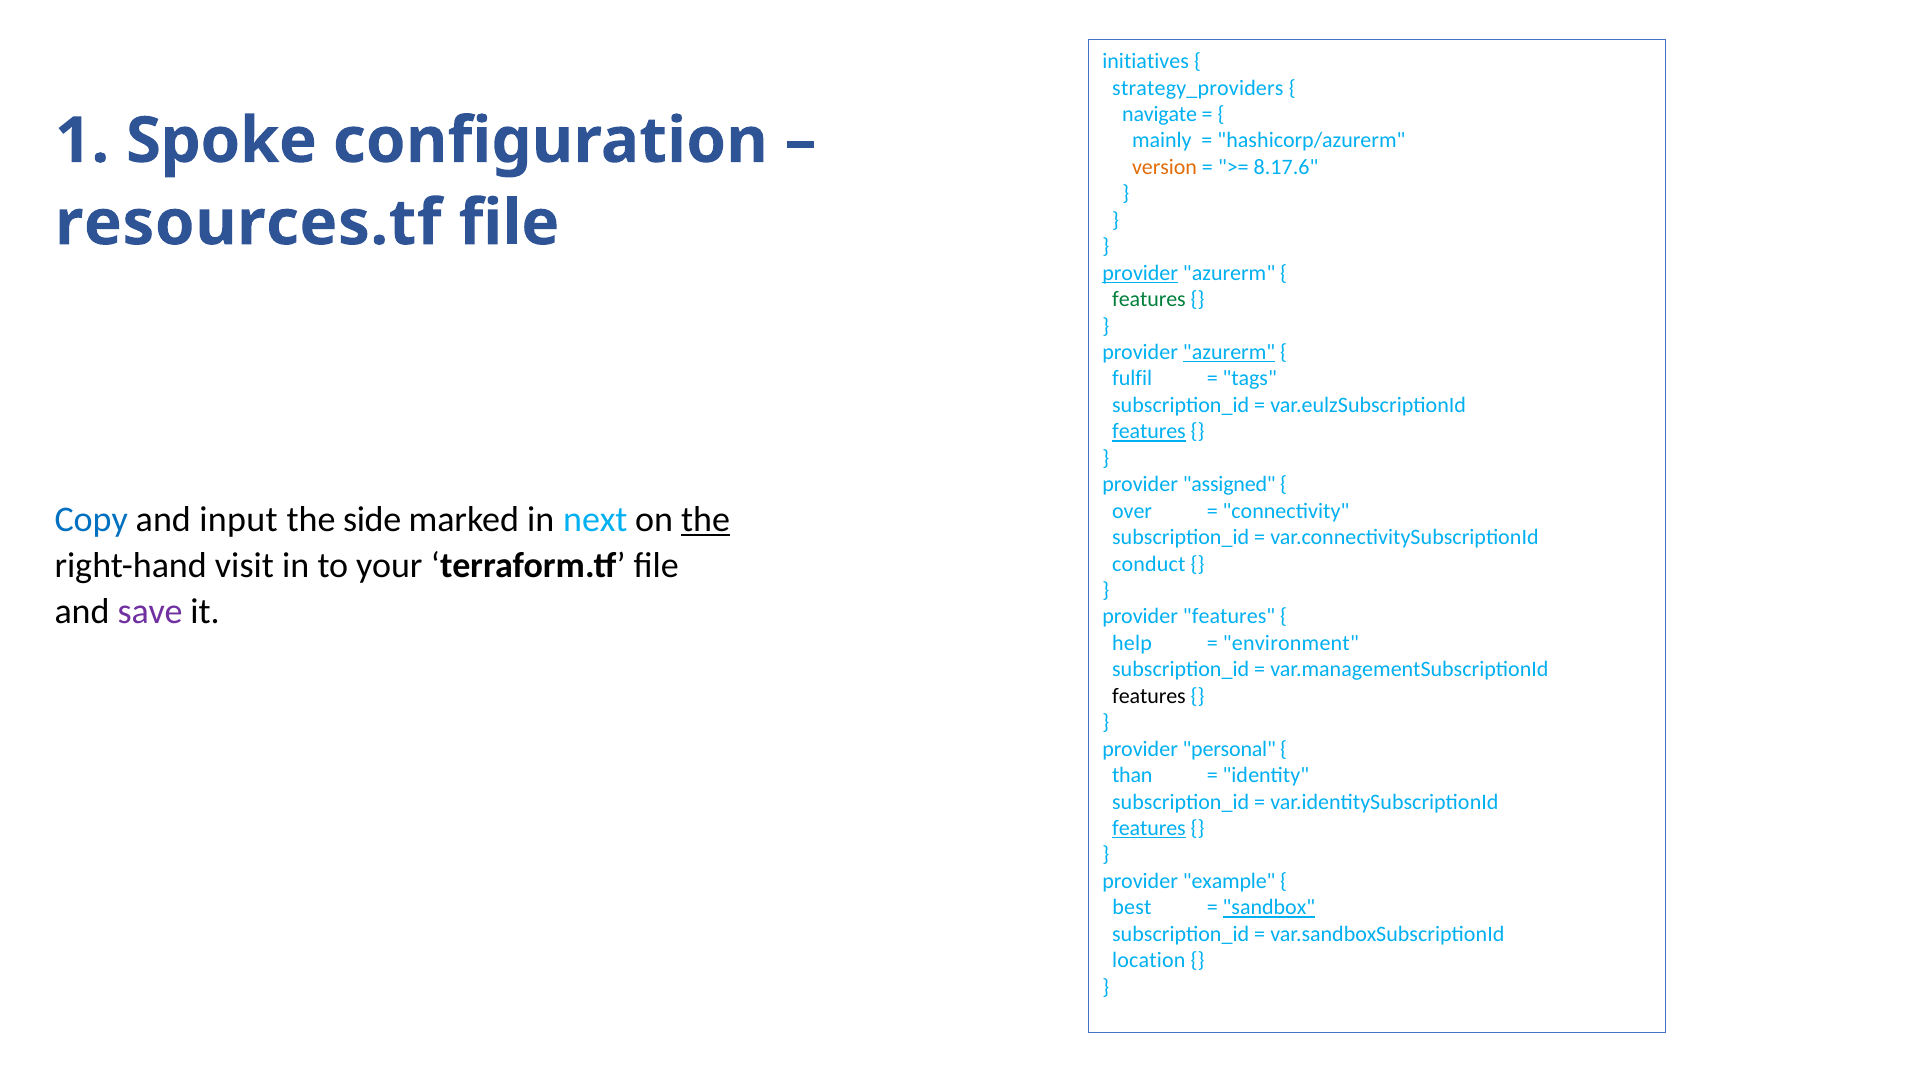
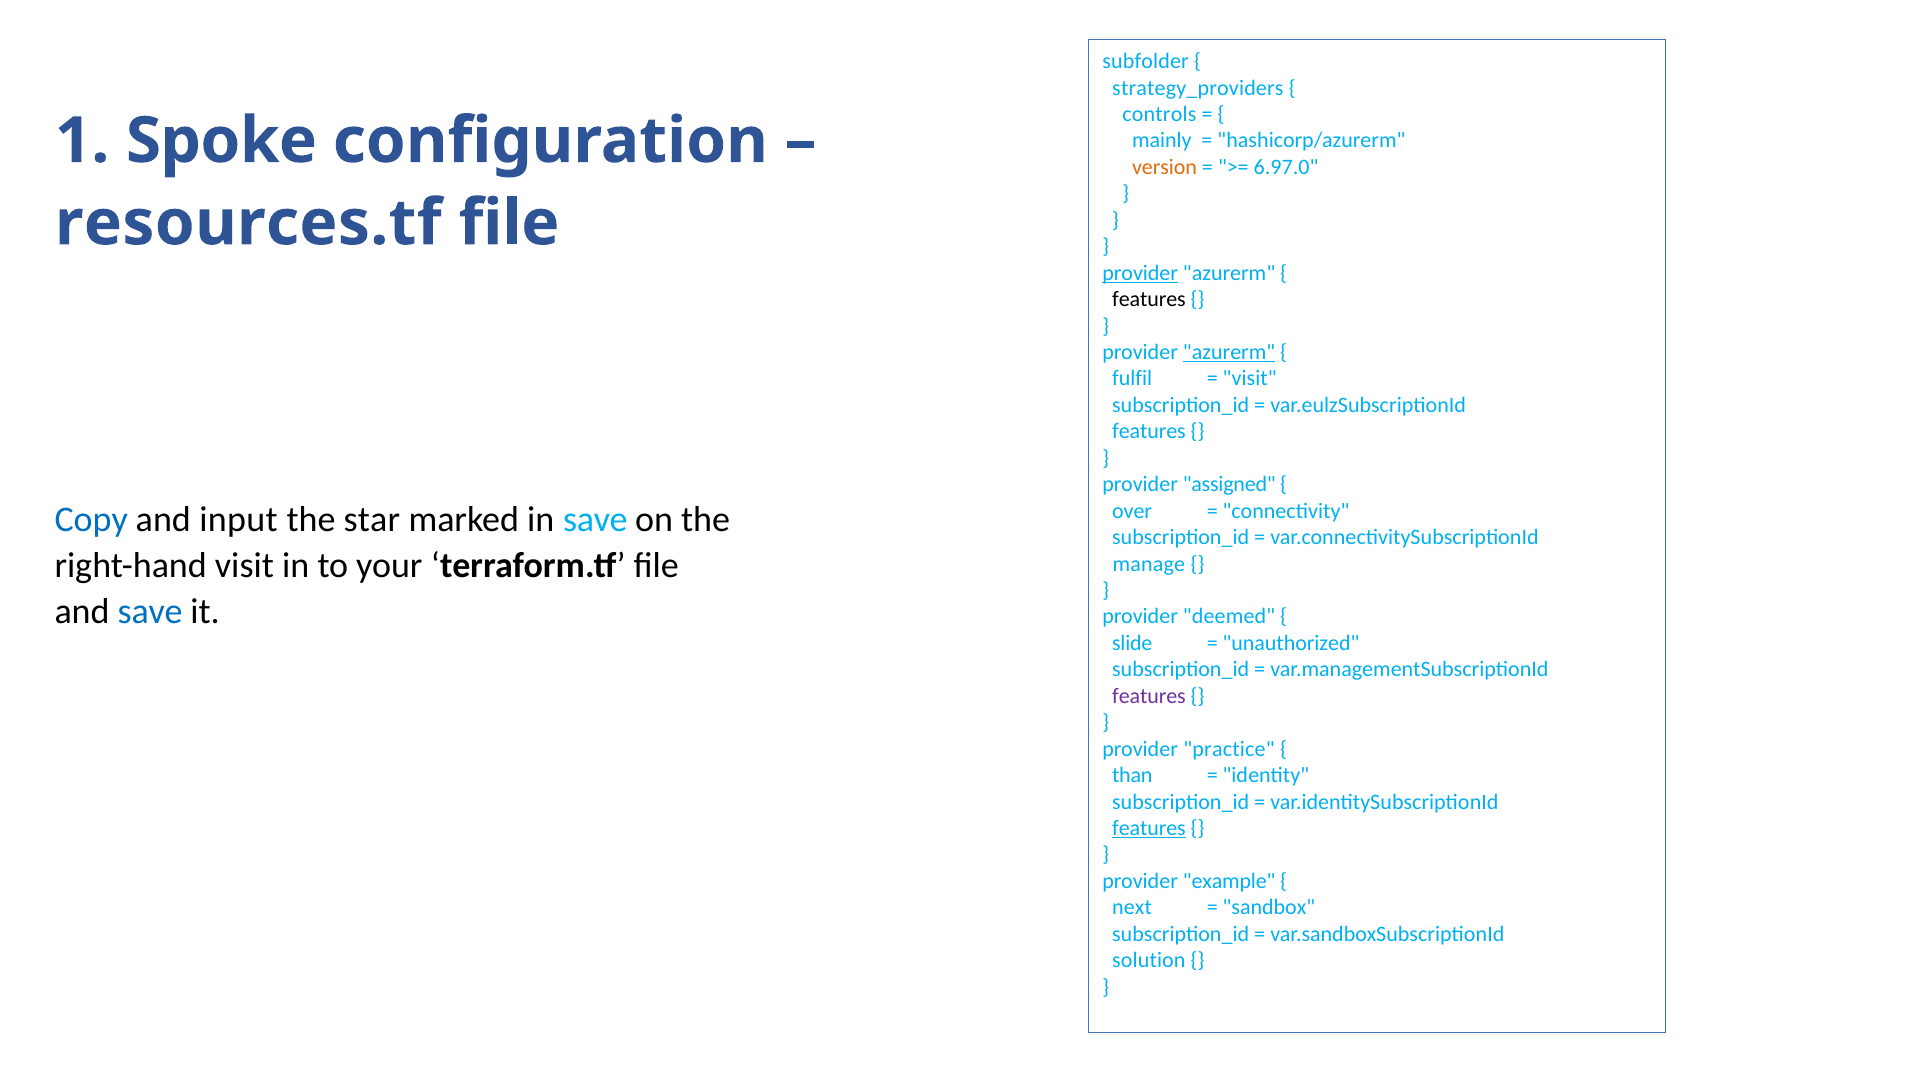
initiatives: initiatives -> subfolder
navigate: navigate -> controls
8.17.6: 8.17.6 -> 6.97.0
features at (1149, 299) colour: green -> black
tags at (1250, 379): tags -> visit
features at (1149, 432) underline: present -> none
side: side -> star
in next: next -> save
the at (706, 519) underline: present -> none
conduct: conduct -> manage
save at (150, 612) colour: purple -> blue
provider features: features -> deemed
help: help -> slide
environment: environment -> unauthorized
features at (1149, 696) colour: black -> purple
personal: personal -> practice
best: best -> next
sandbox underline: present -> none
location: location -> solution
